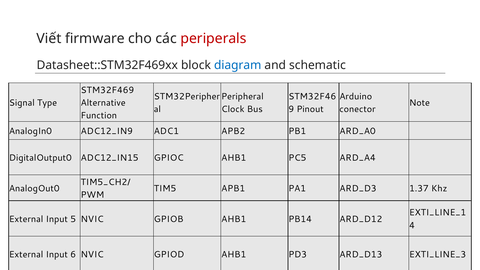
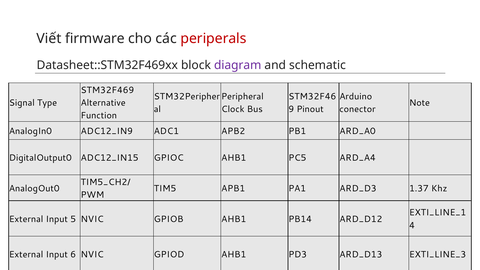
diagram colour: blue -> purple
